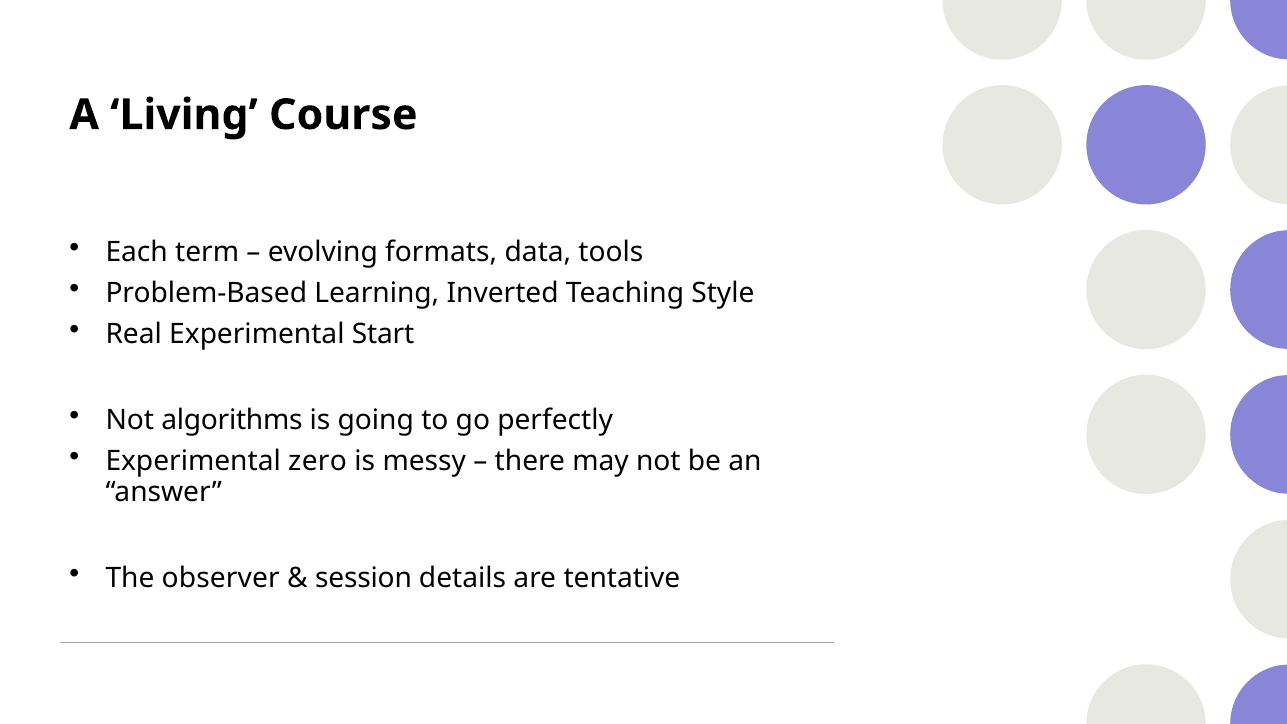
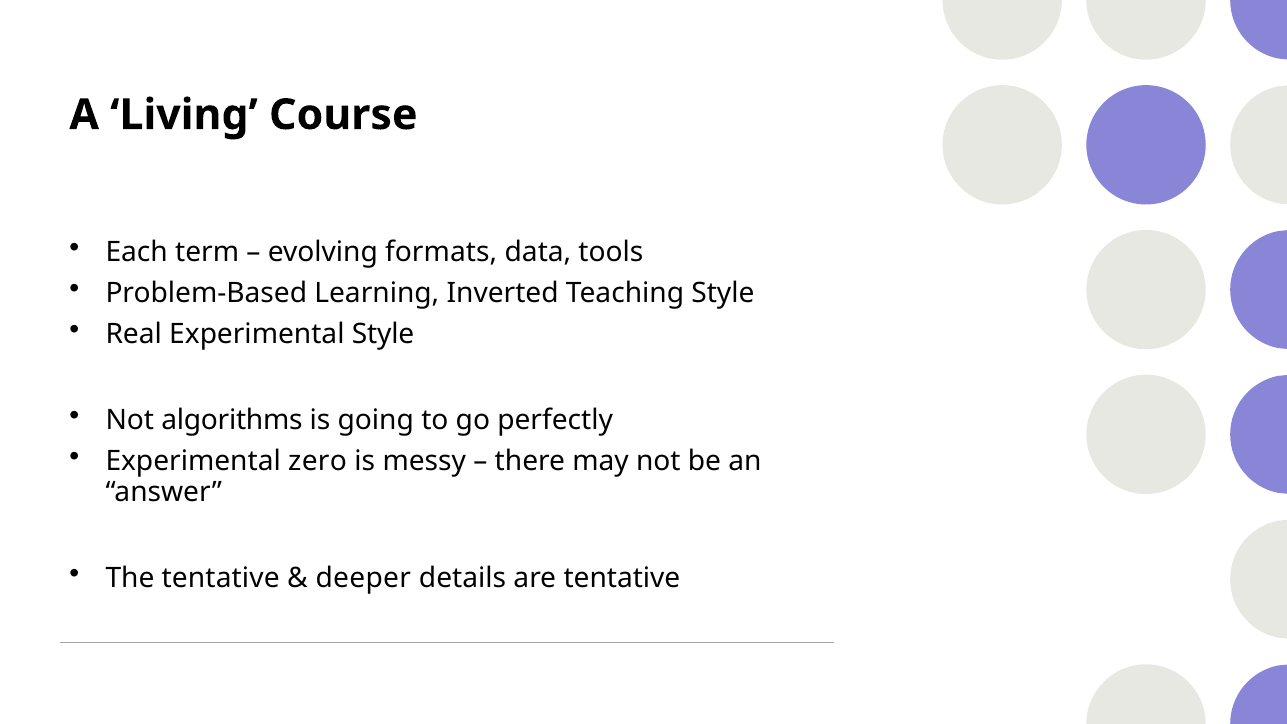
Experimental Start: Start -> Style
The observer: observer -> tentative
session: session -> deeper
